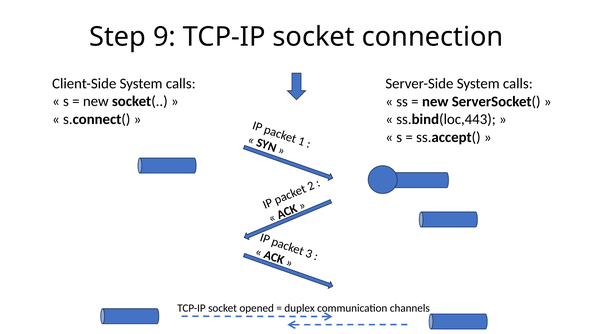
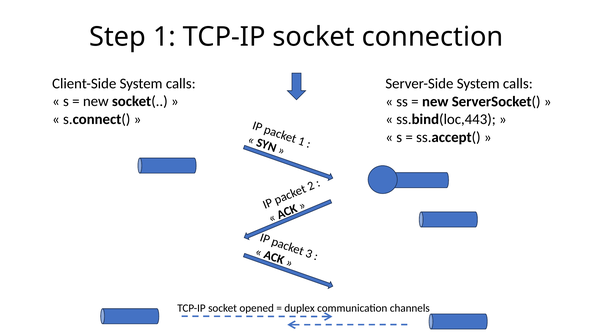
Step 9: 9 -> 1
